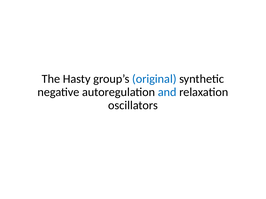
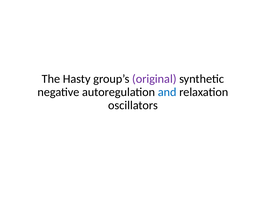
original colour: blue -> purple
